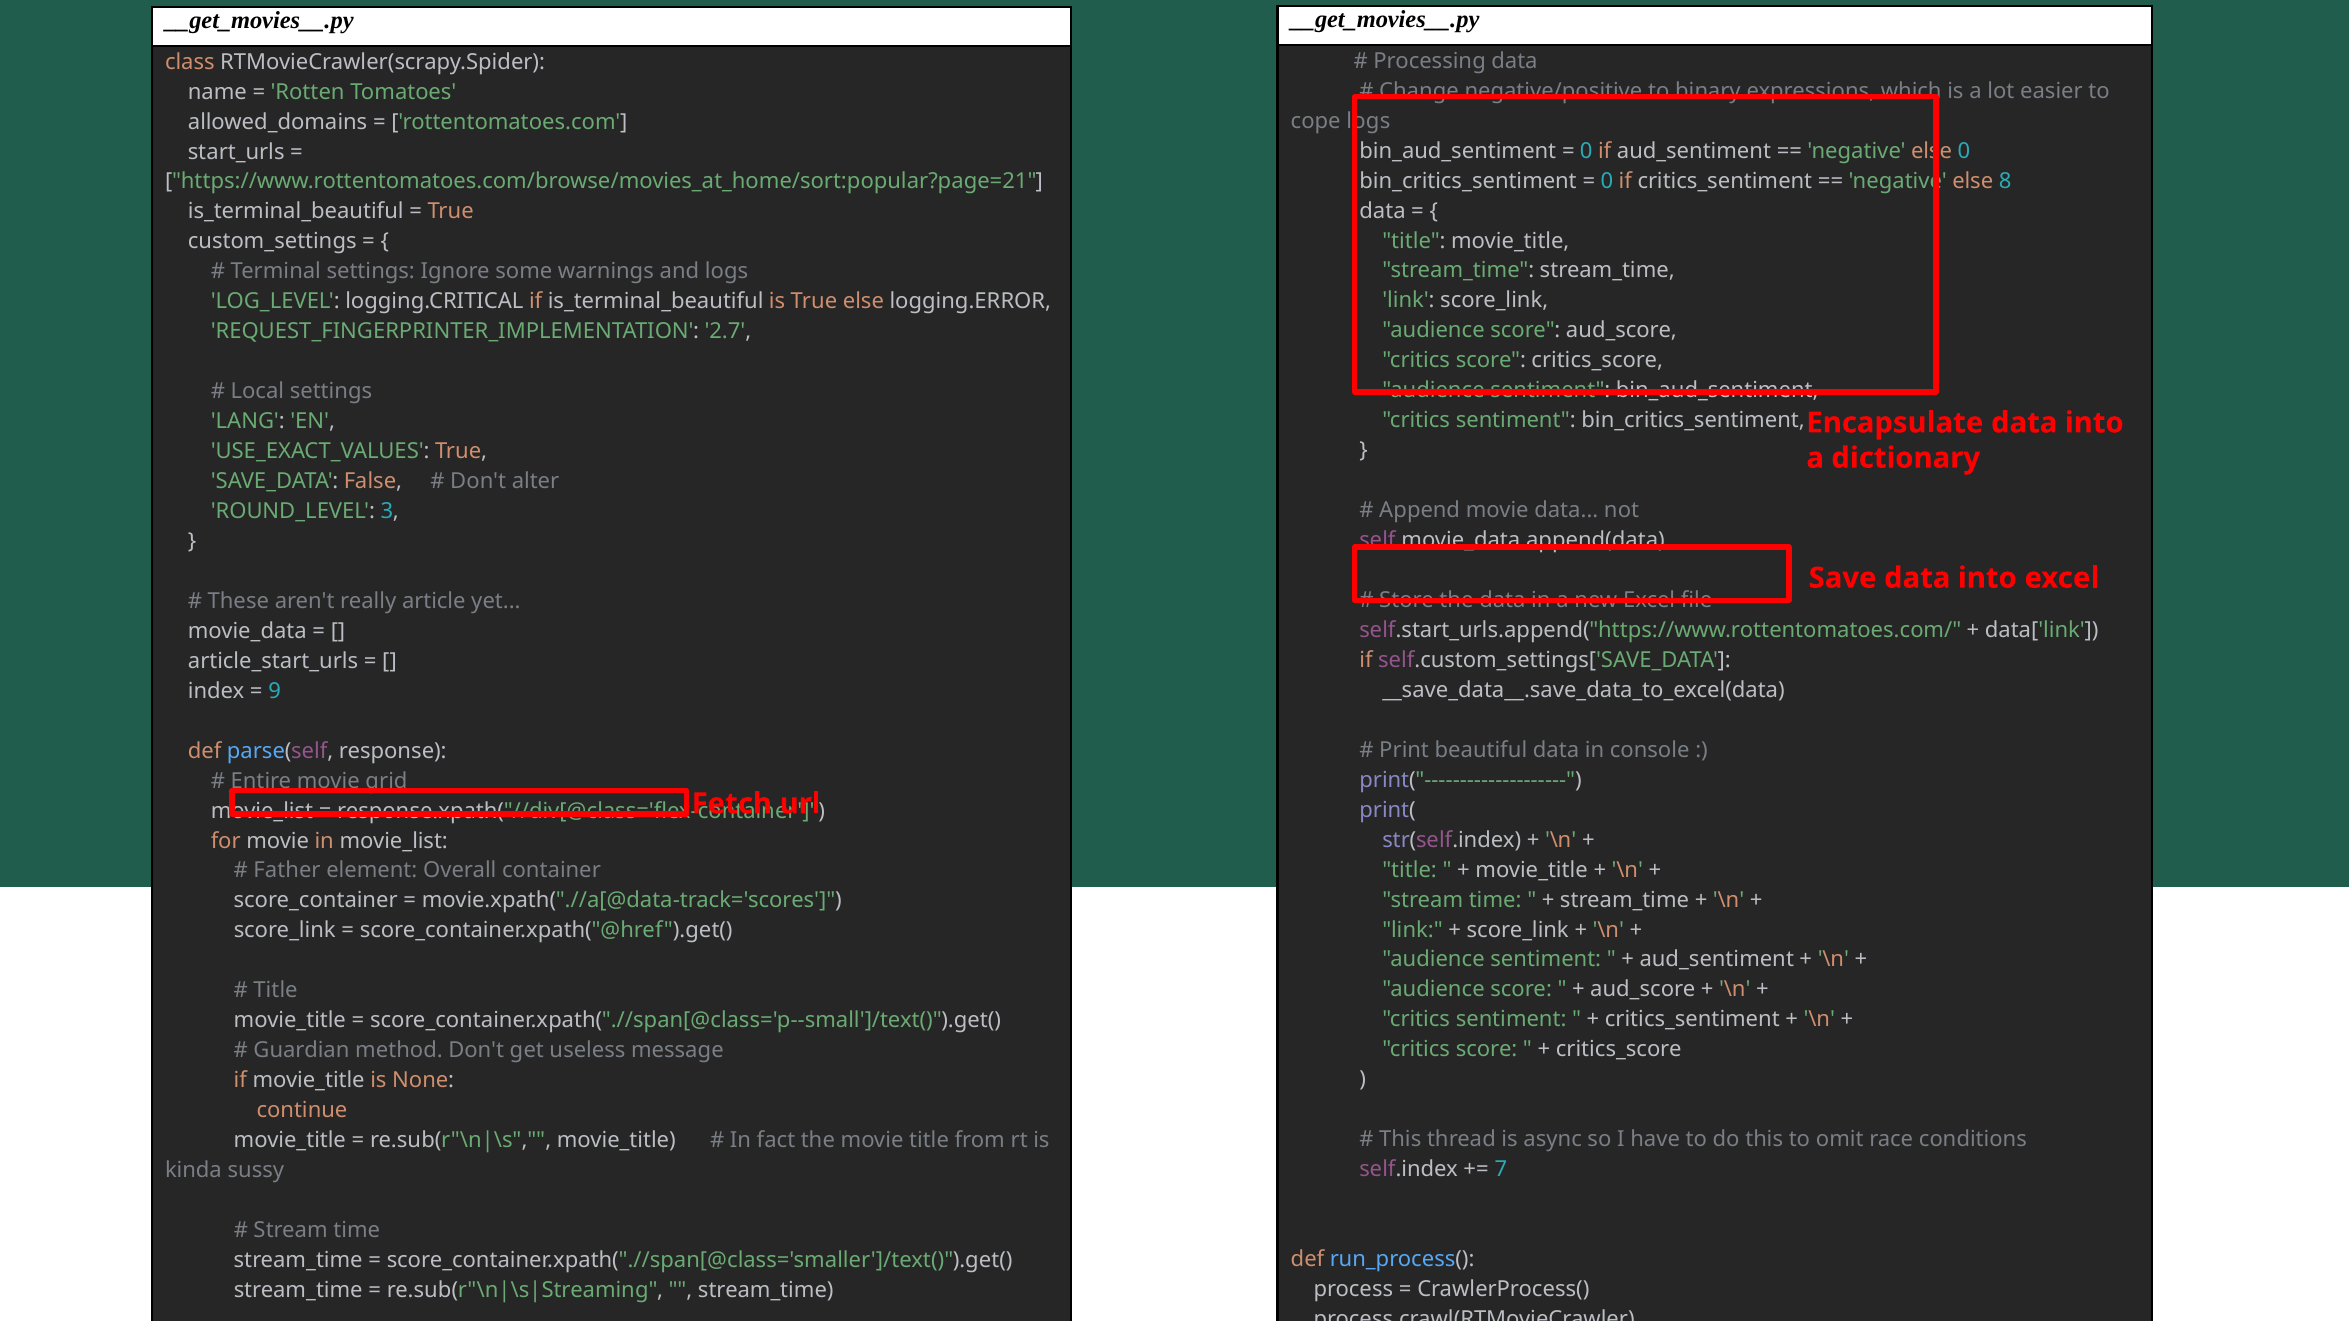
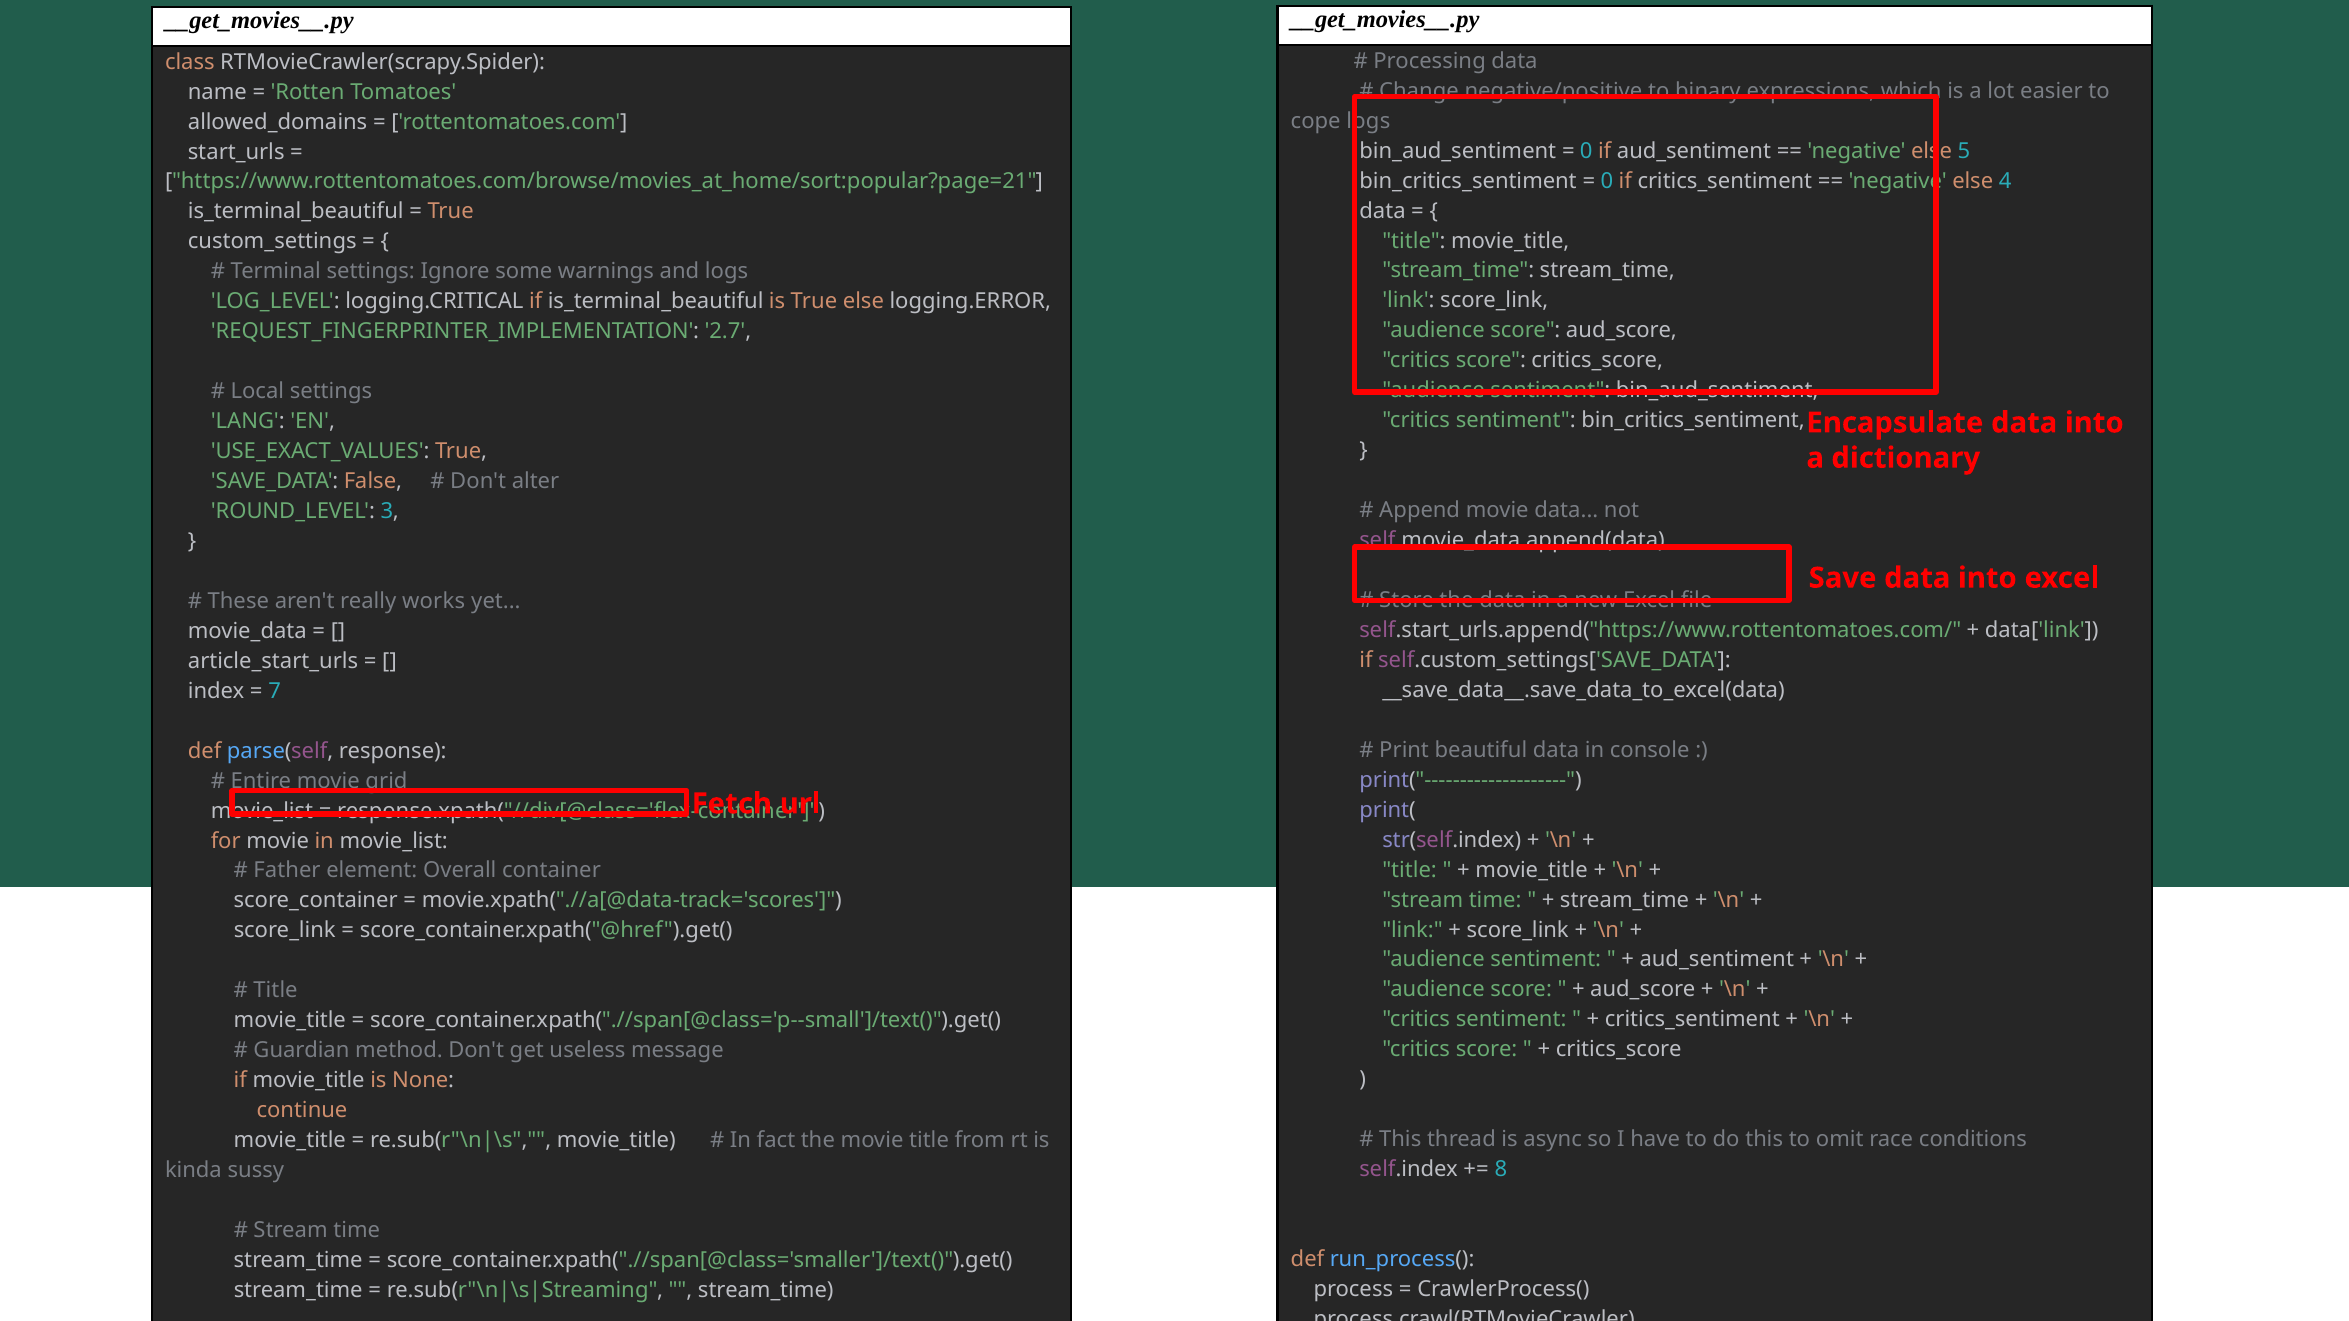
else 0: 0 -> 5
8: 8 -> 4
article: article -> works
9: 9 -> 7
7: 7 -> 8
